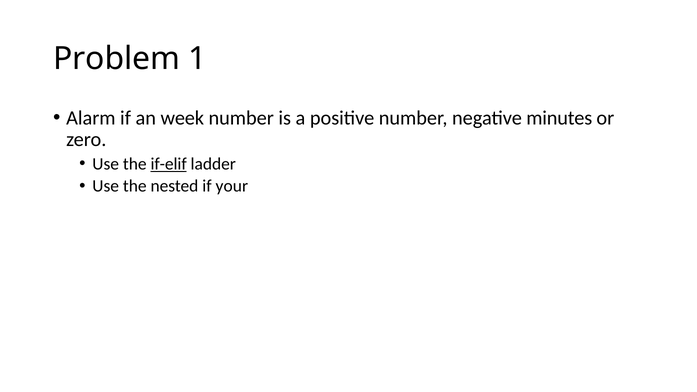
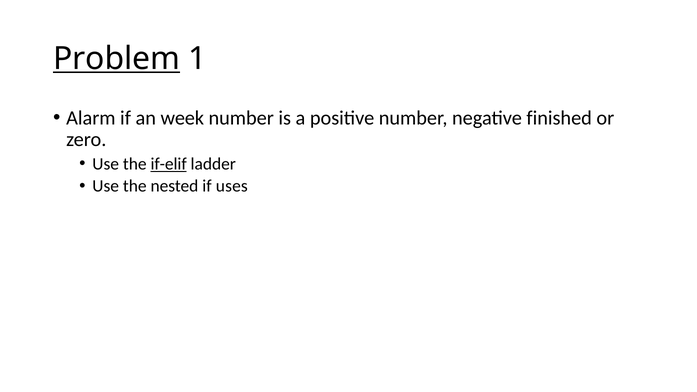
Problem underline: none -> present
minutes: minutes -> finished
your: your -> uses
